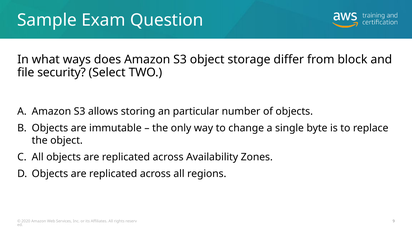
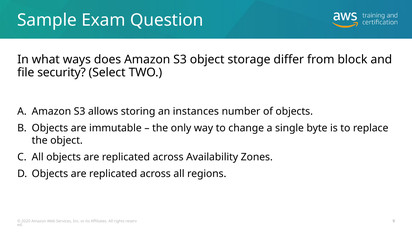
particular: particular -> instances
